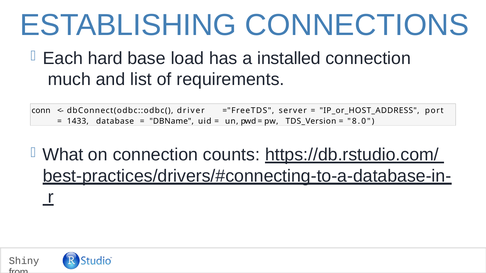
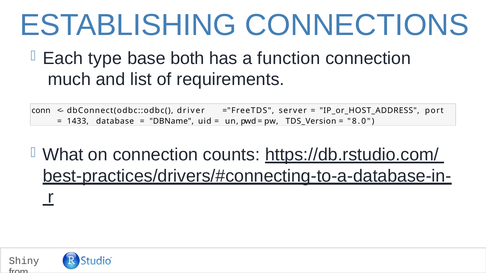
hard: hard -> type
load: load -> both
installed: installed -> function
